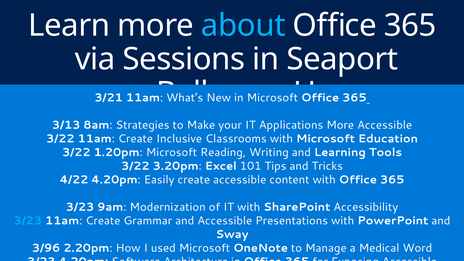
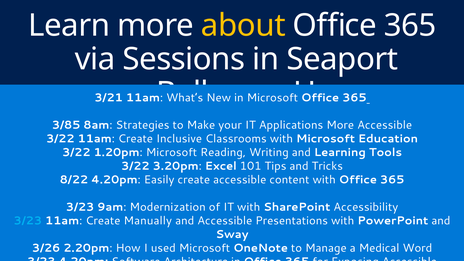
about colour: light blue -> yellow
3/13: 3/13 -> 3/85
4/22: 4/22 -> 8/22
Grammar: Grammar -> Manually
3/96: 3/96 -> 3/26
